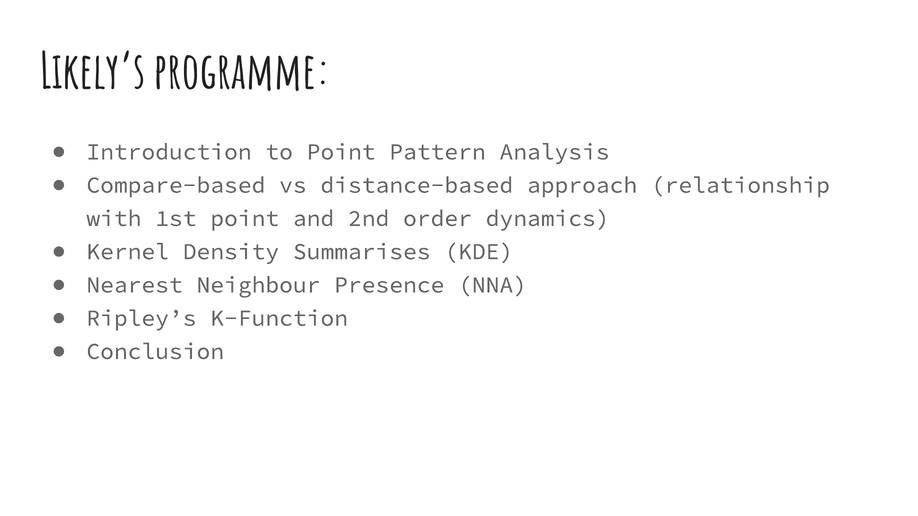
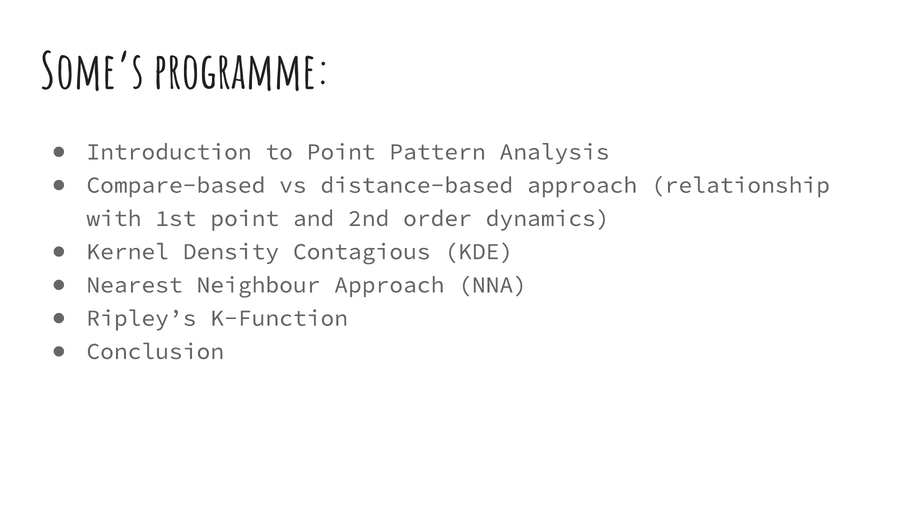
Likely’s: Likely’s -> Some’s
Summarises: Summarises -> Contagious
Neighbour Presence: Presence -> Approach
